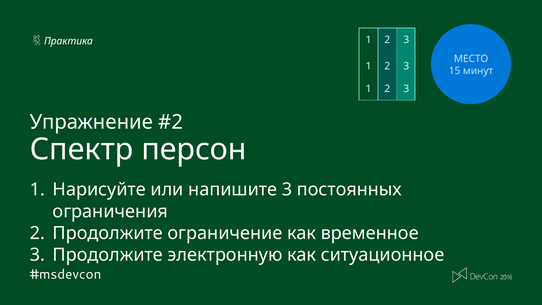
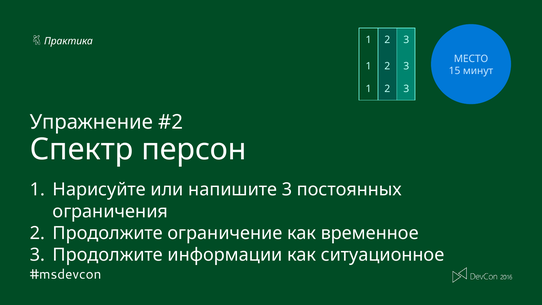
электронную: электронную -> информации
